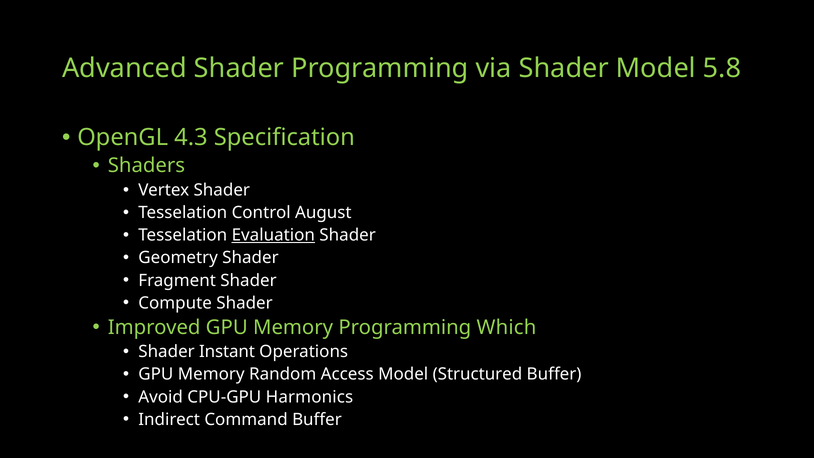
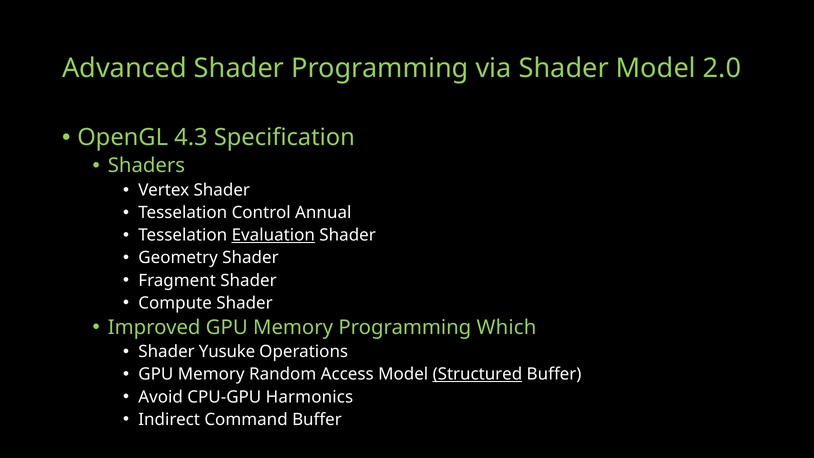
5.8: 5.8 -> 2.0
August: August -> Annual
Instant: Instant -> Yusuke
Structured underline: none -> present
